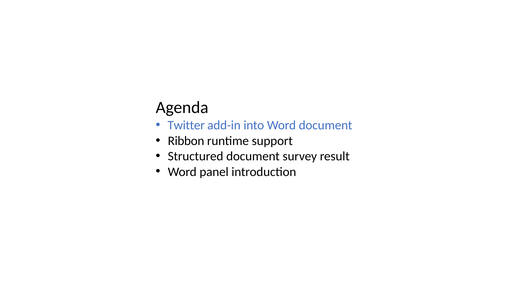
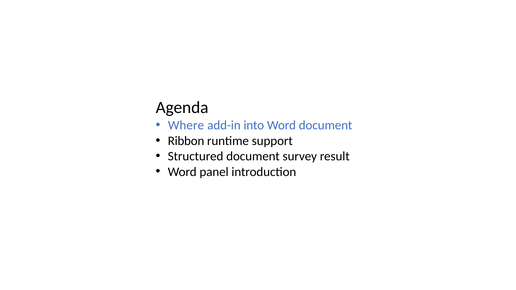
Twitter: Twitter -> Where
